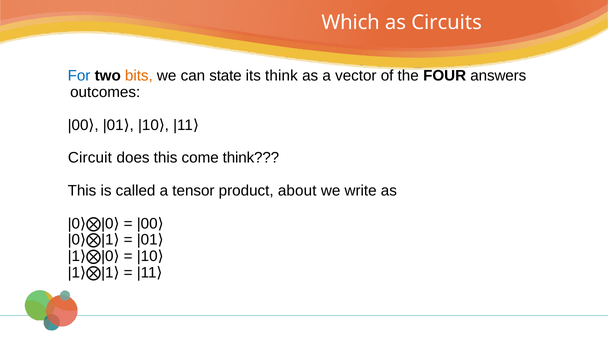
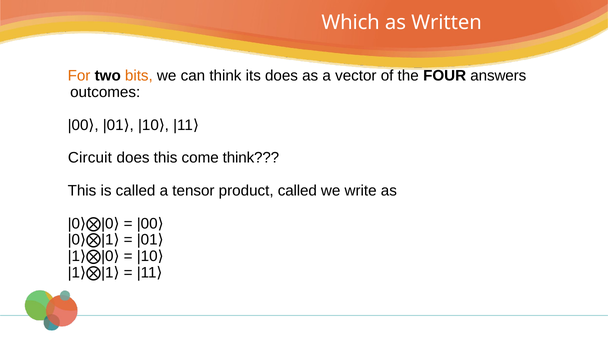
Circuits: Circuits -> Written
For colour: blue -> orange
can state: state -> think
its think: think -> does
product about: about -> called
